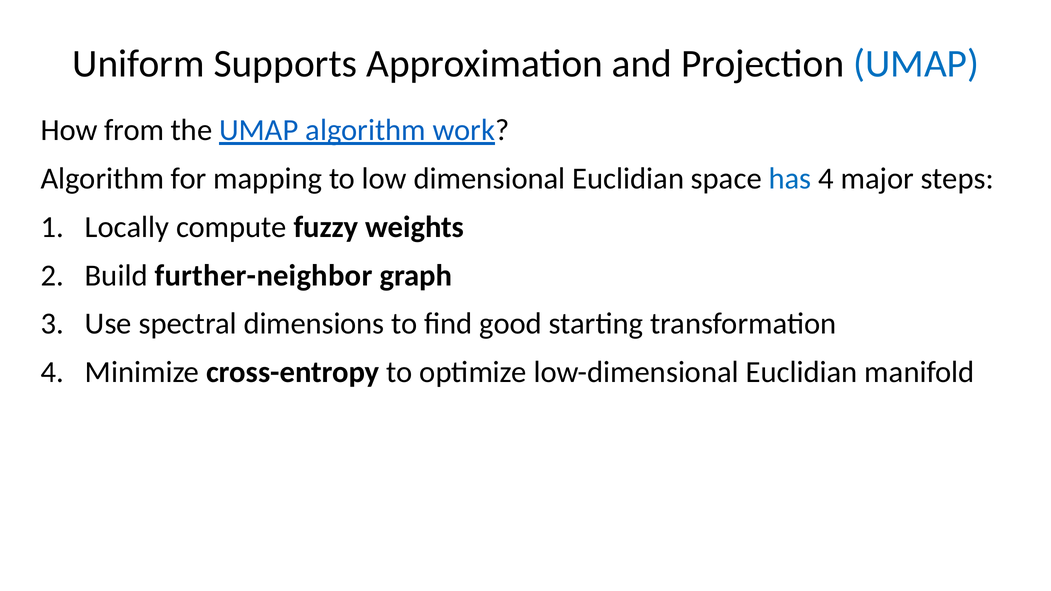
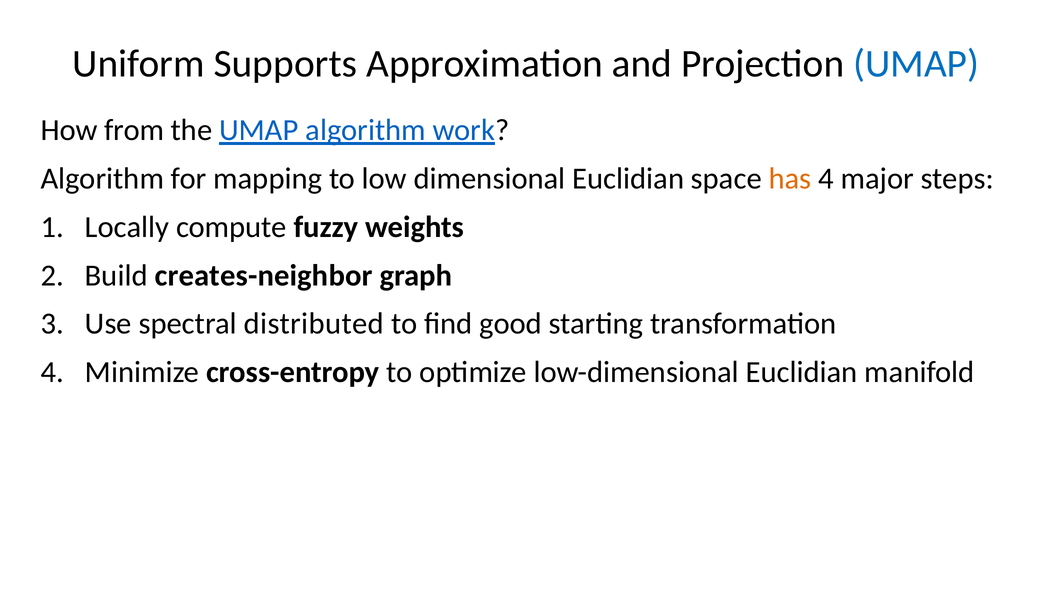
has colour: blue -> orange
further-neighbor: further-neighbor -> creates-neighbor
dimensions: dimensions -> distributed
